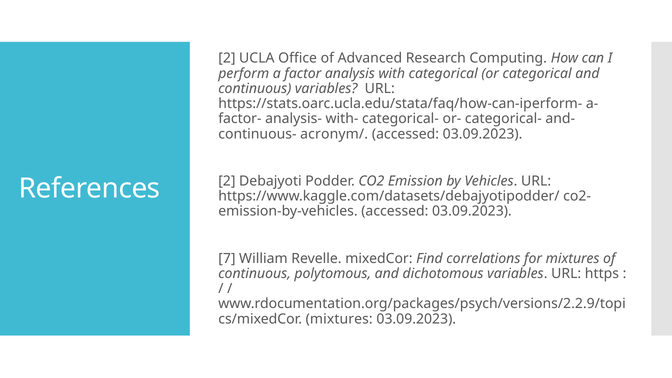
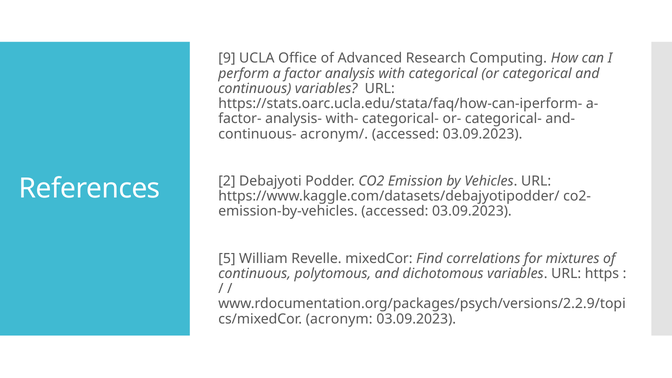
2 at (227, 58): 2 -> 9
7: 7 -> 5
mixtures at (339, 319): mixtures -> acronym
